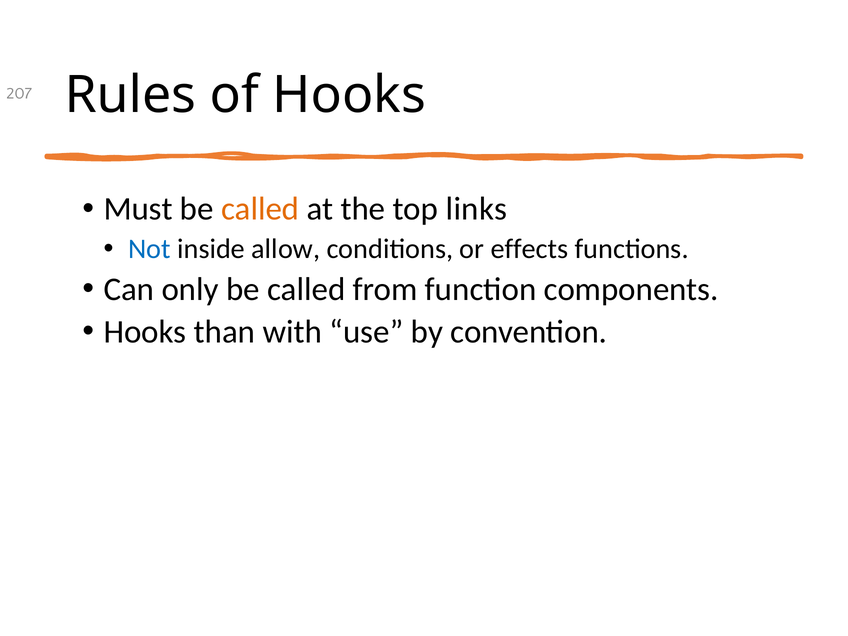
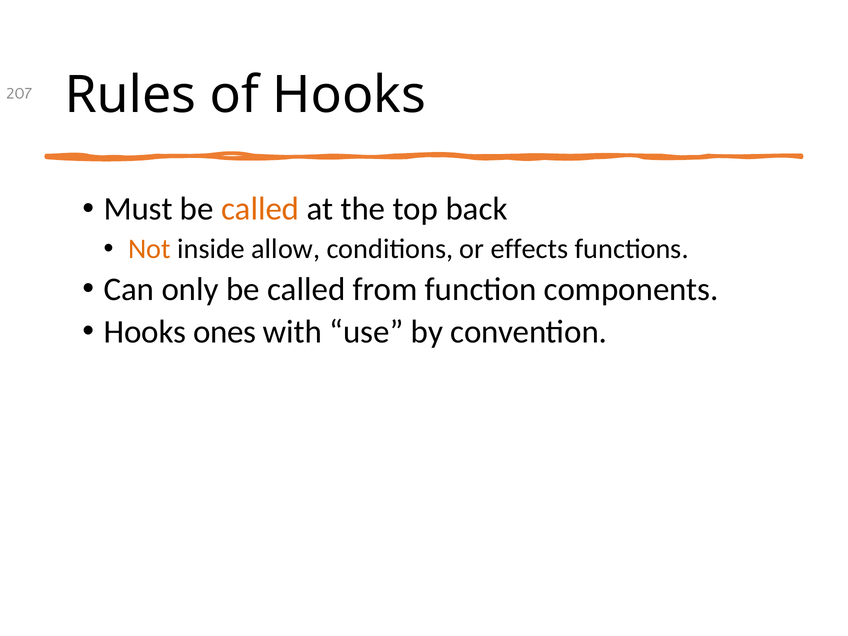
links: links -> back
Not colour: blue -> orange
than: than -> ones
